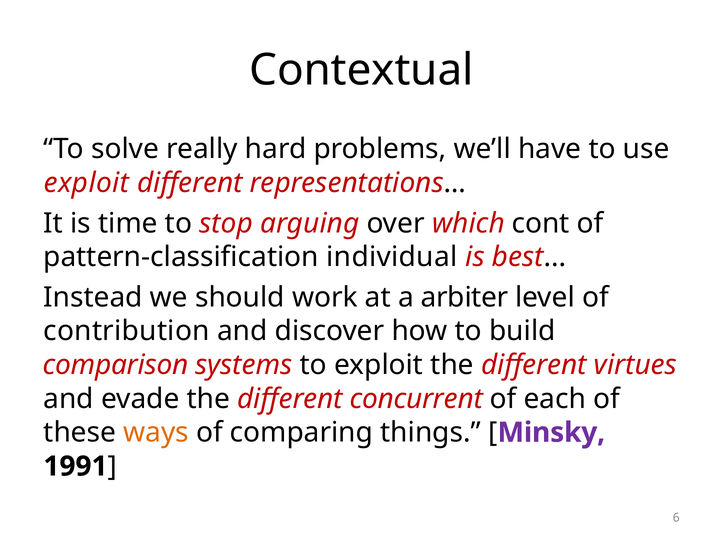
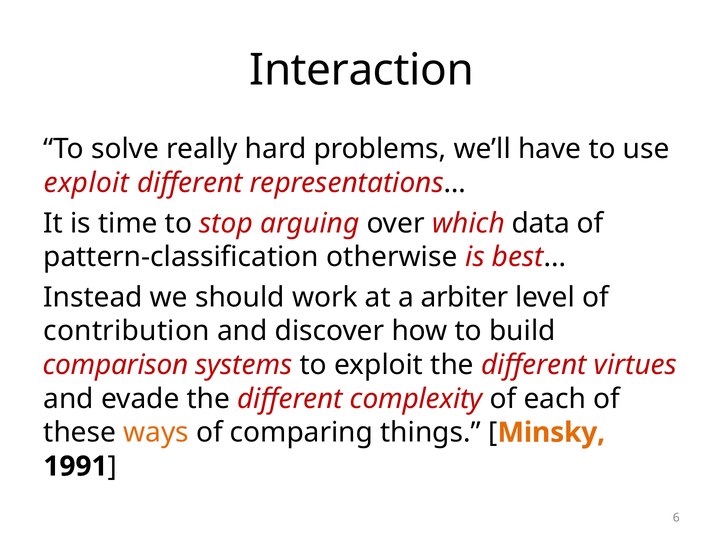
Contextual: Contextual -> Interaction
cont: cont -> data
individual: individual -> otherwise
concurrent: concurrent -> complexity
Minsky colour: purple -> orange
